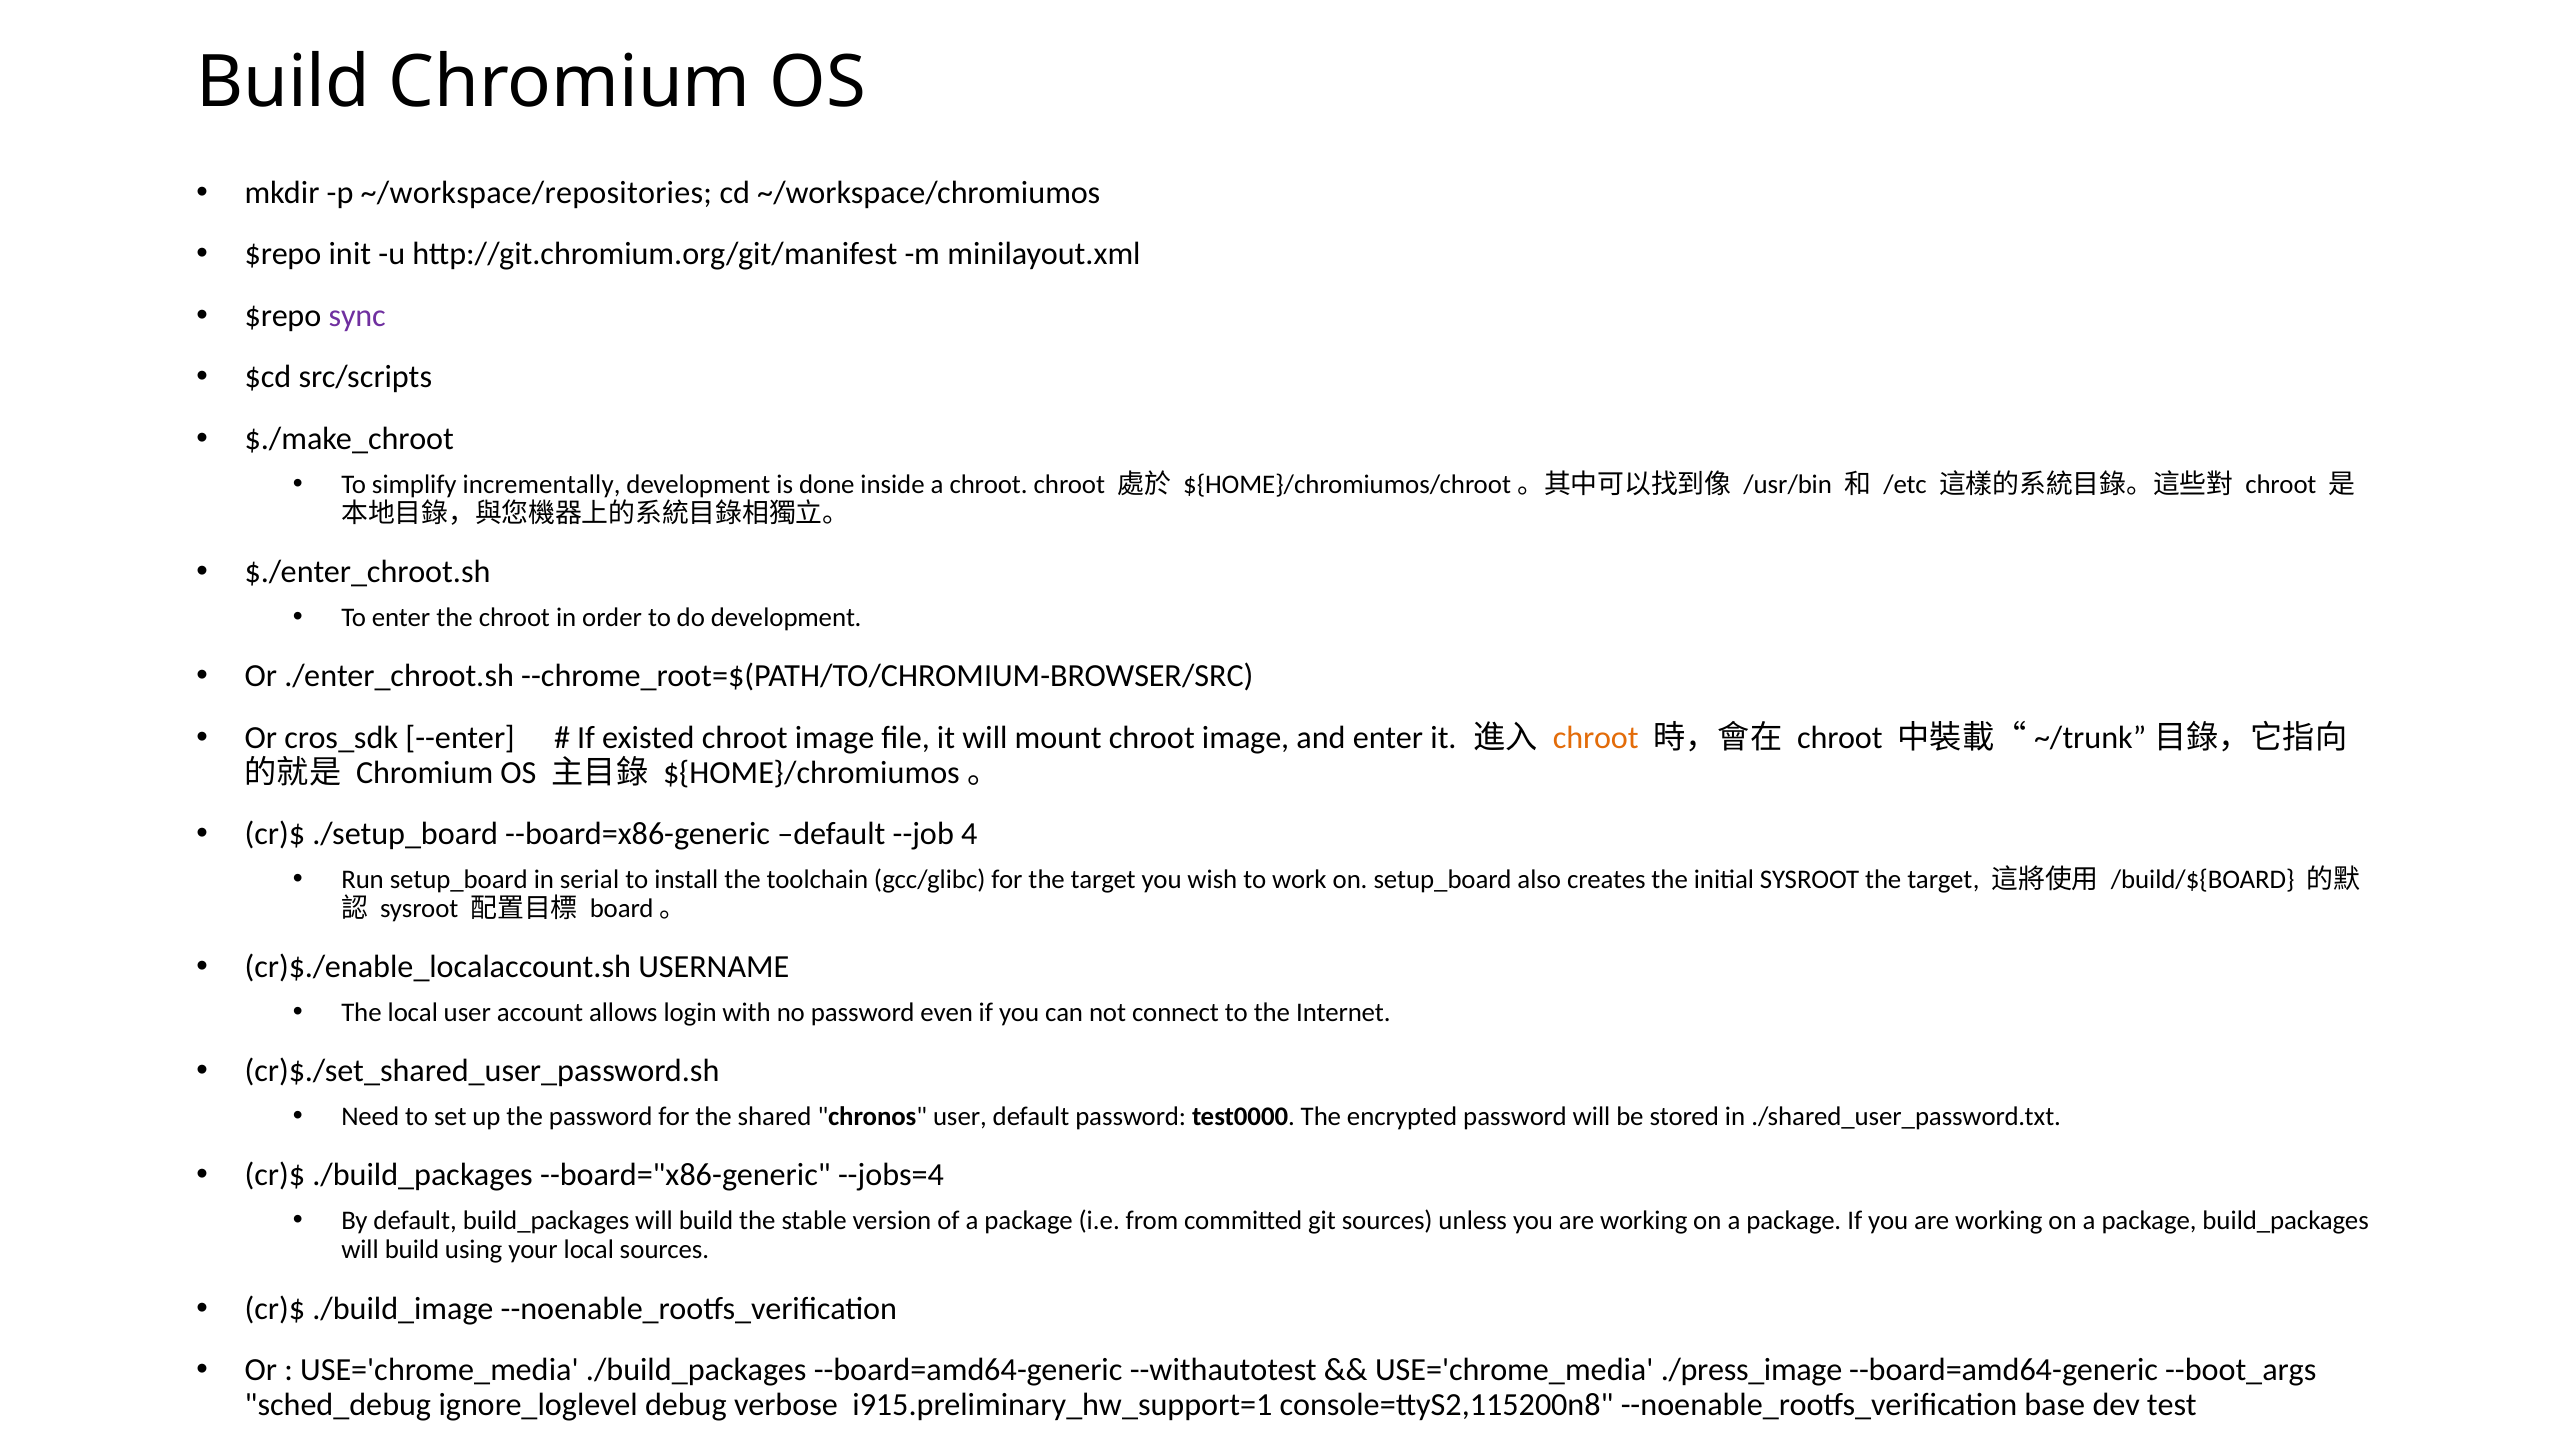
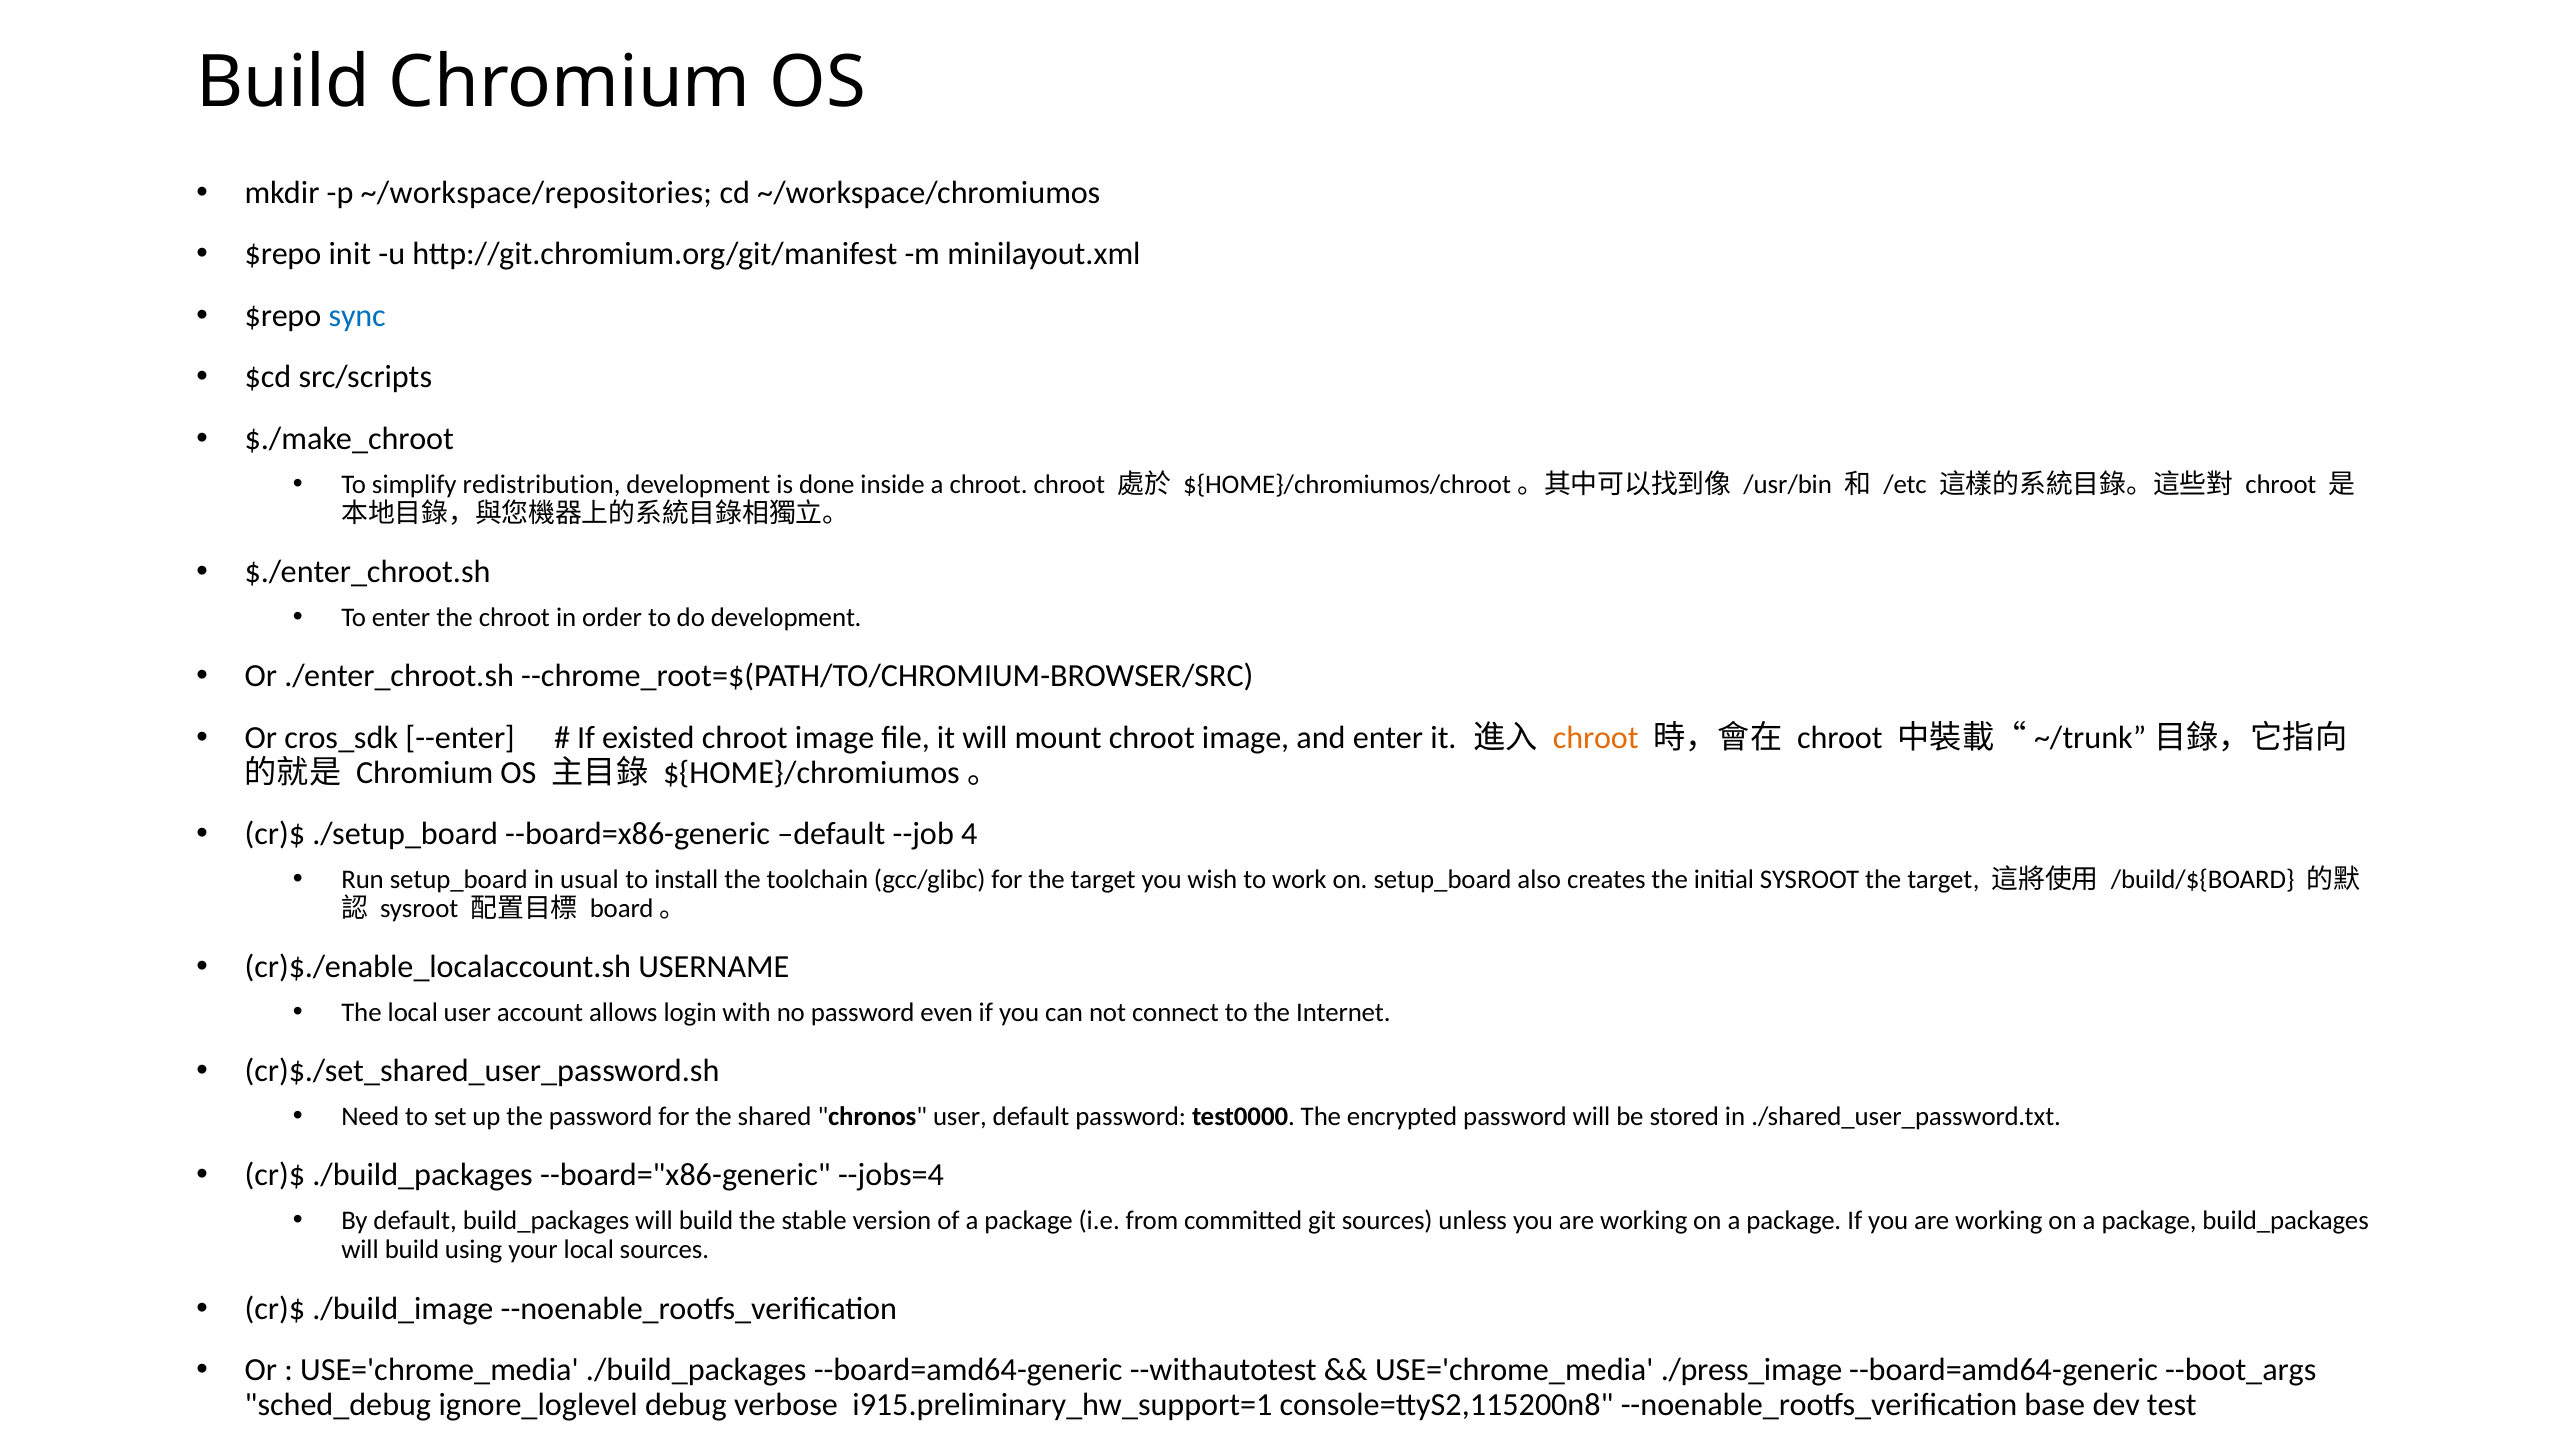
sync colour: purple -> blue
incrementally: incrementally -> redistribution
serial: serial -> usual
